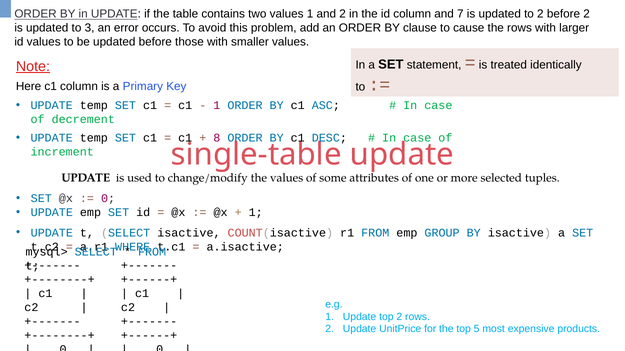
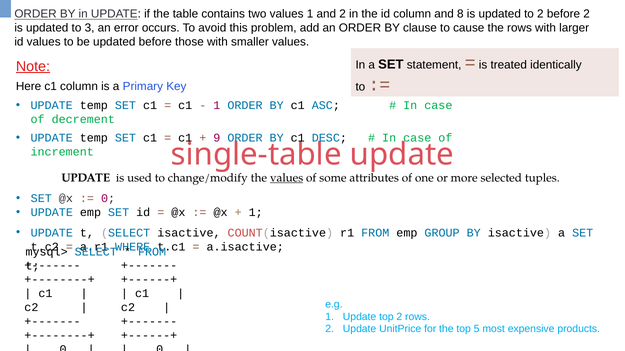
7: 7 -> 8
8: 8 -> 9
values at (287, 178) underline: none -> present
